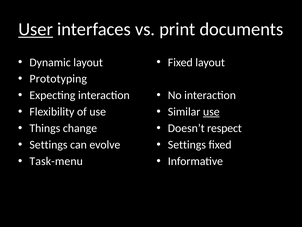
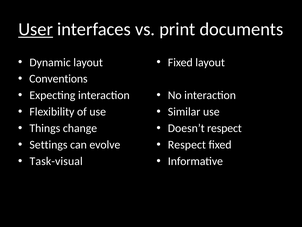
Prototyping: Prototyping -> Conventions
use at (211, 112) underline: present -> none
Settings at (187, 145): Settings -> Respect
Task-menu: Task-menu -> Task-visual
